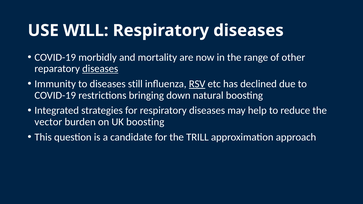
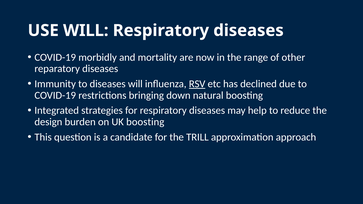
diseases at (100, 69) underline: present -> none
diseases still: still -> will
vector: vector -> design
